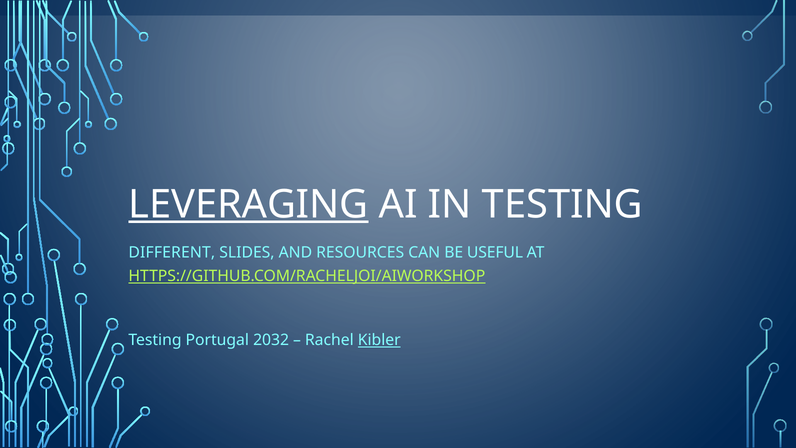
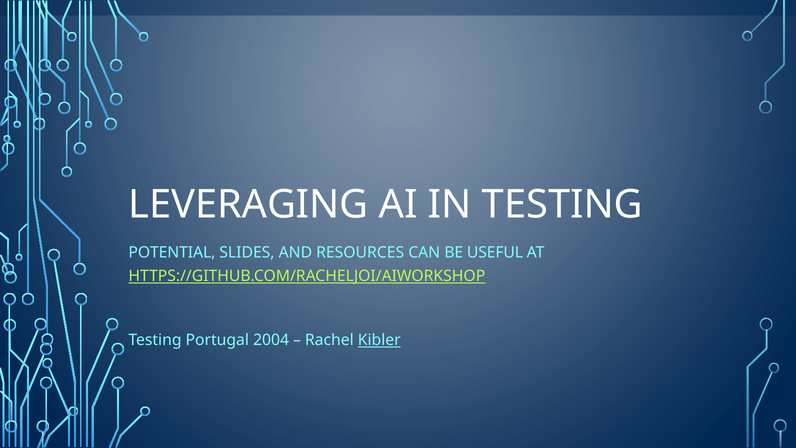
LEVERAGING underline: present -> none
DIFFERENT: DIFFERENT -> POTENTIAL
2032: 2032 -> 2004
